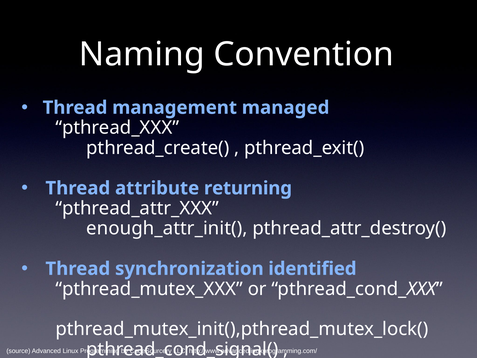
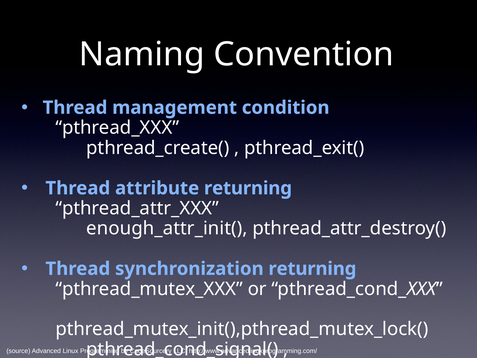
managed: managed -> condition
synchronization identified: identified -> returning
